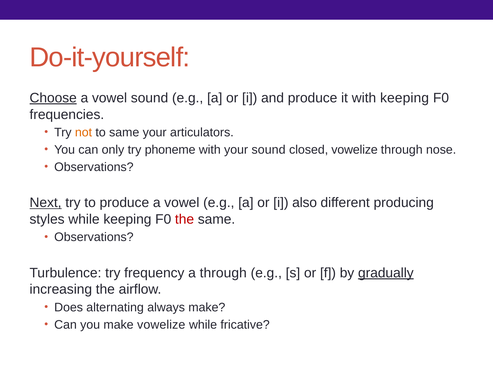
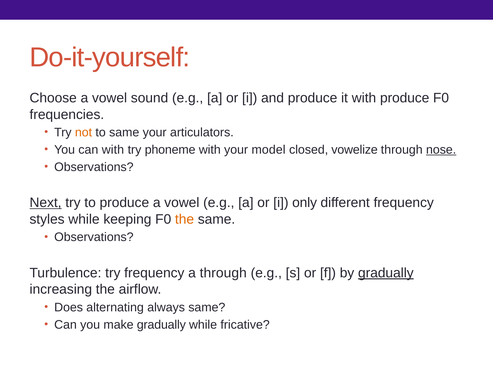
Choose underline: present -> none
with keeping: keeping -> produce
can only: only -> with
your sound: sound -> model
nose underline: none -> present
also: also -> only
different producing: producing -> frequency
the at (185, 219) colour: red -> orange
always make: make -> same
make vowelize: vowelize -> gradually
